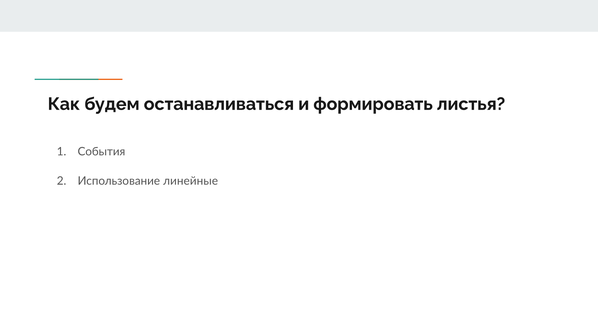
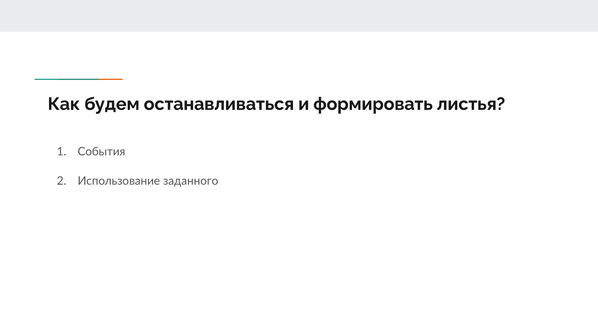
линейные: линейные -> заданного
